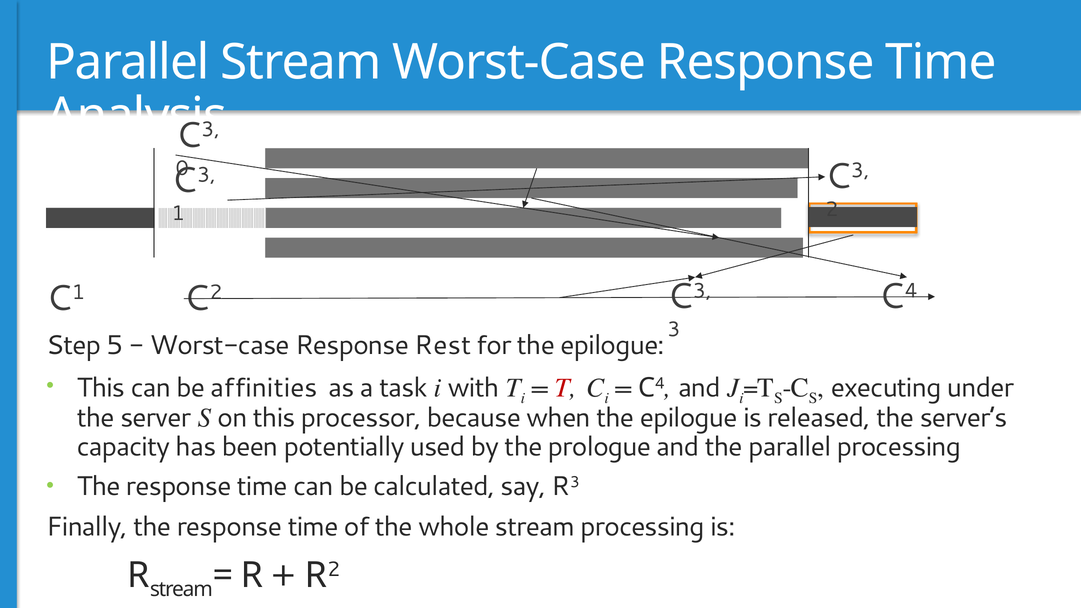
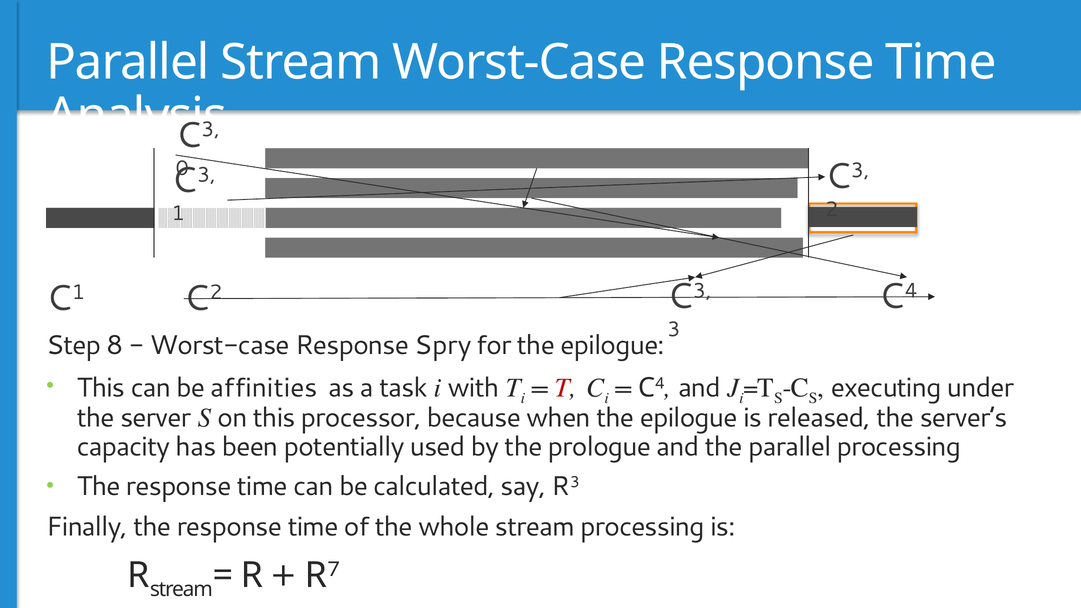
5: 5 -> 8
Rest: Rest -> Spry
R 2: 2 -> 7
